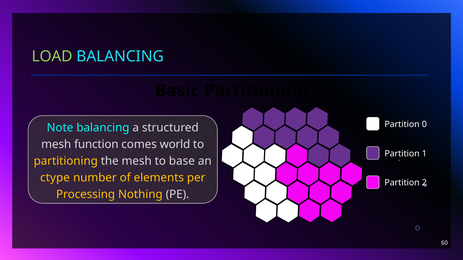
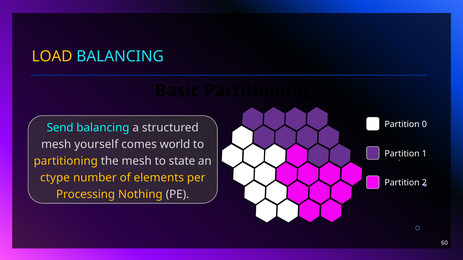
LOAD colour: light green -> yellow
Note: Note -> Send
function: function -> yourself
base: base -> state
